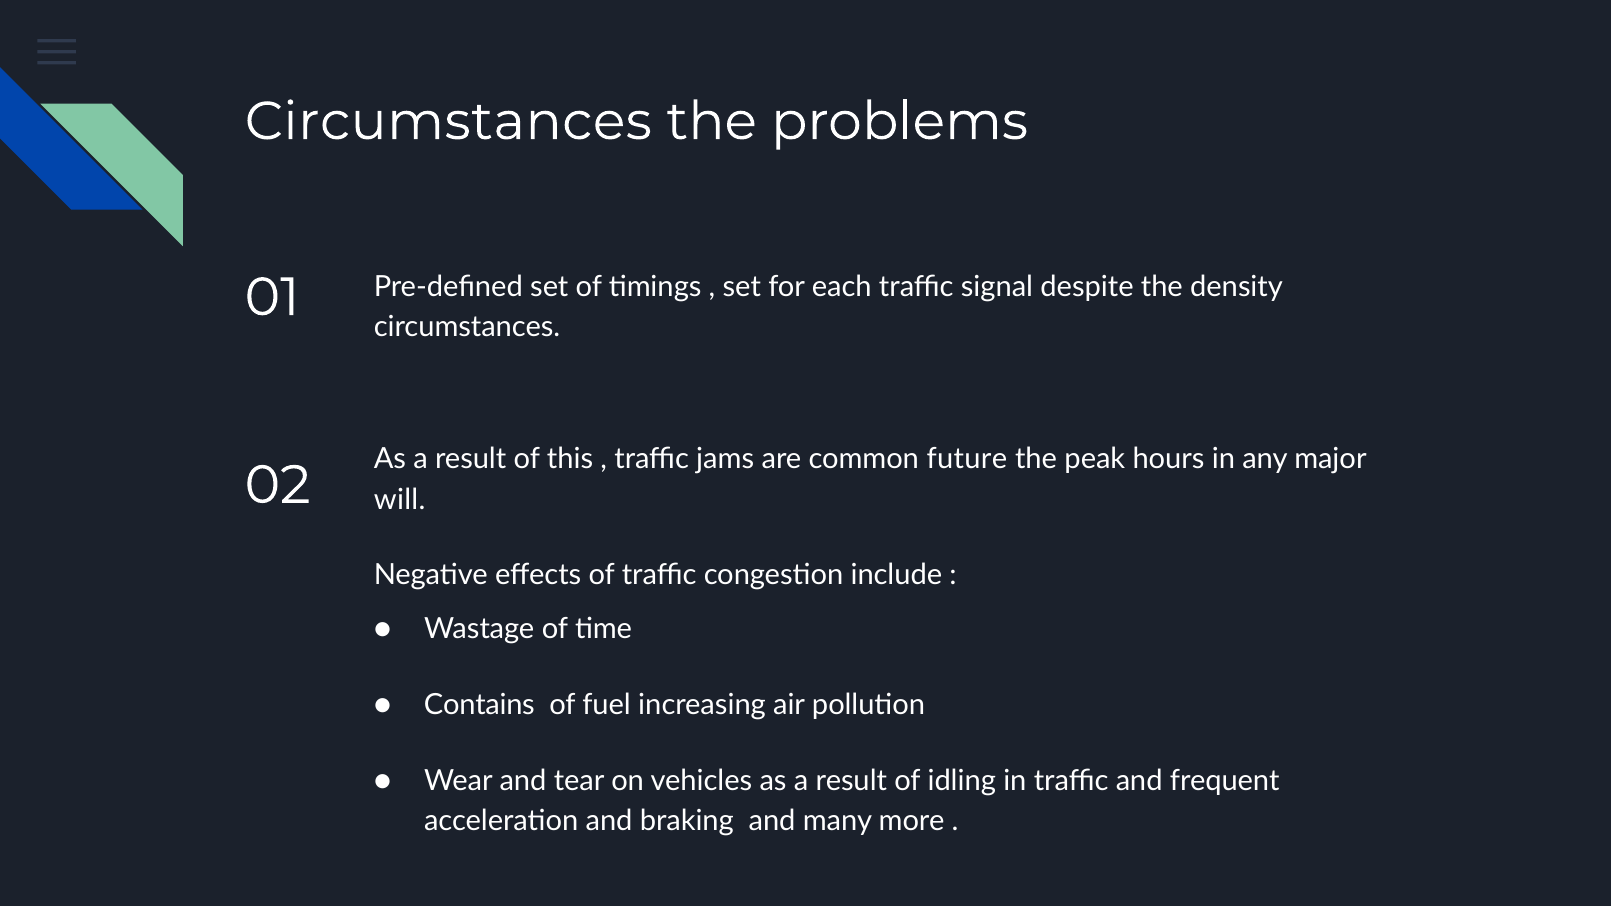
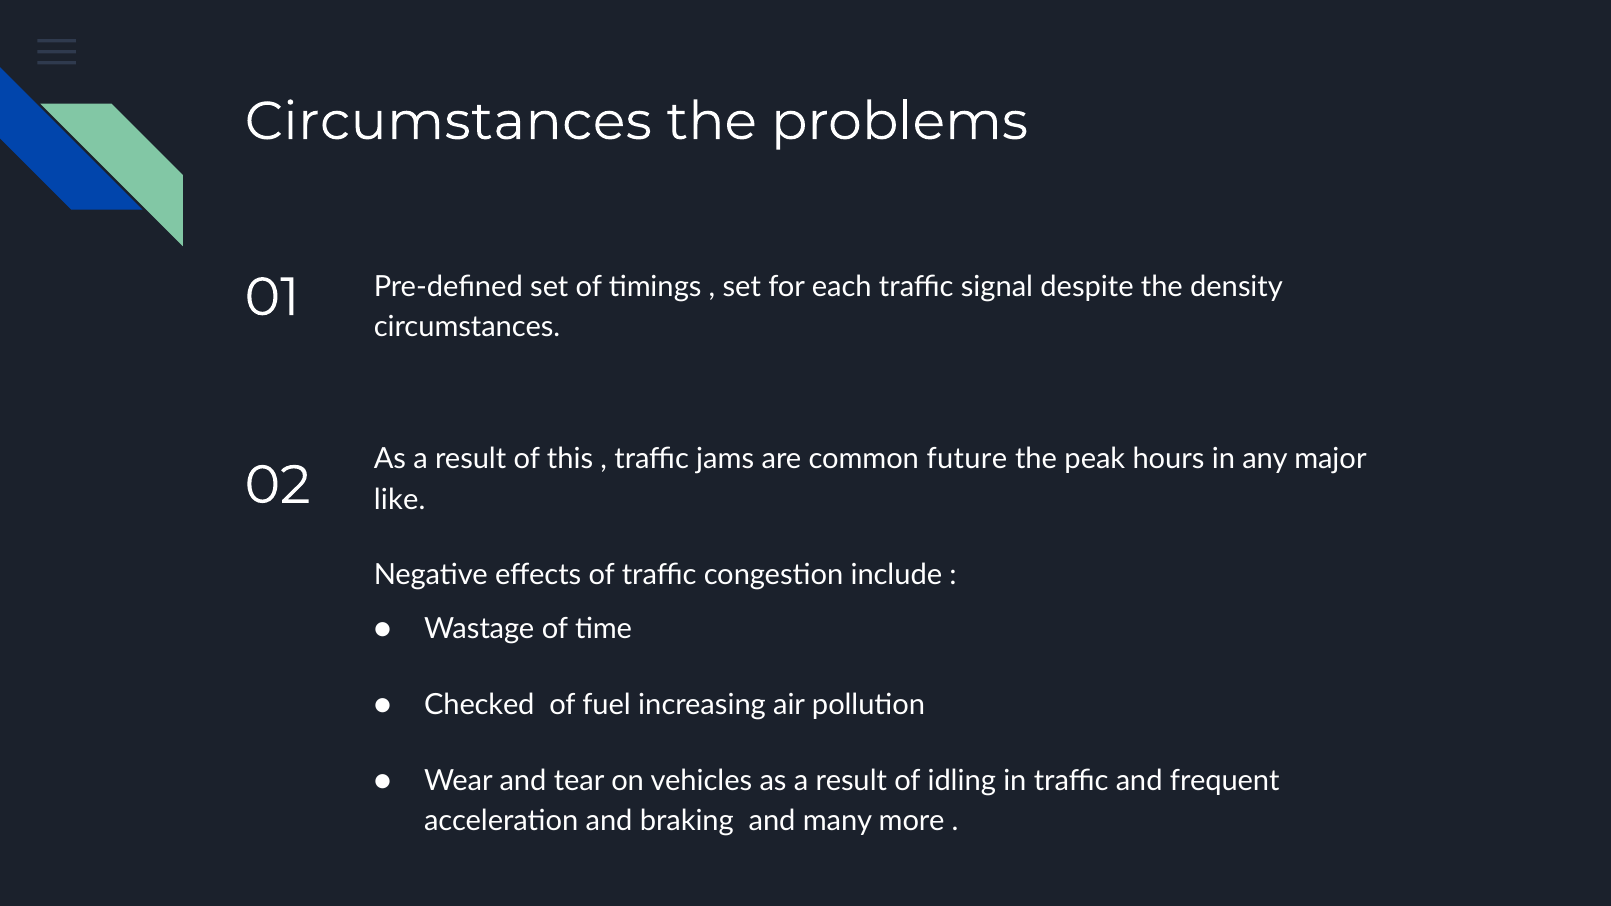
will: will -> like
Contains: Contains -> Checked
